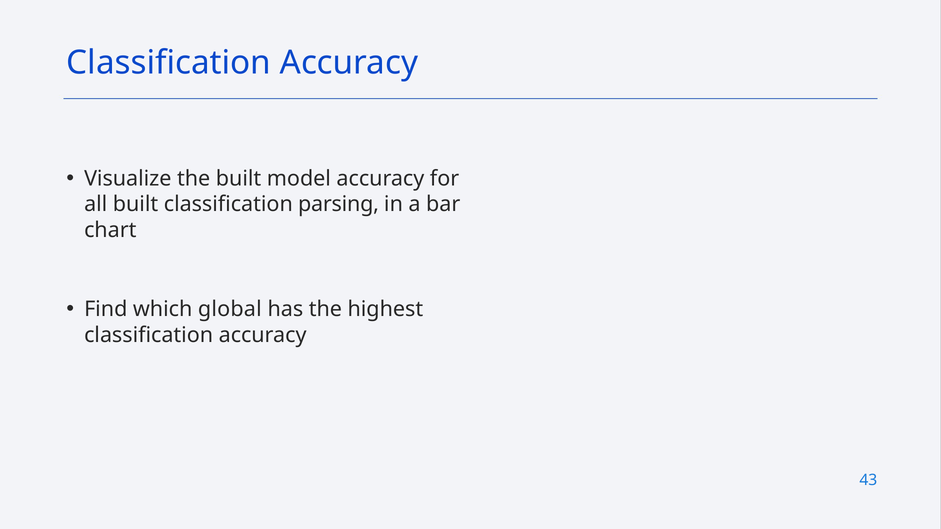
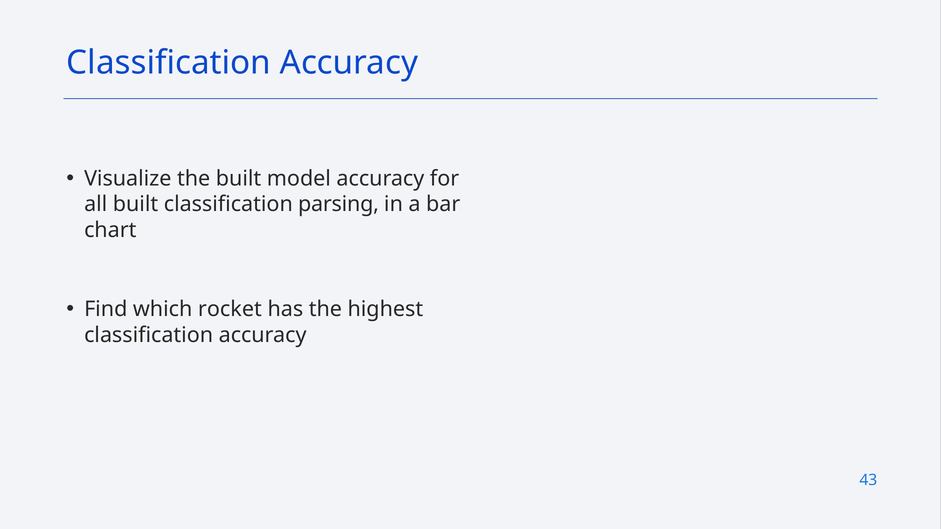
global: global -> rocket
